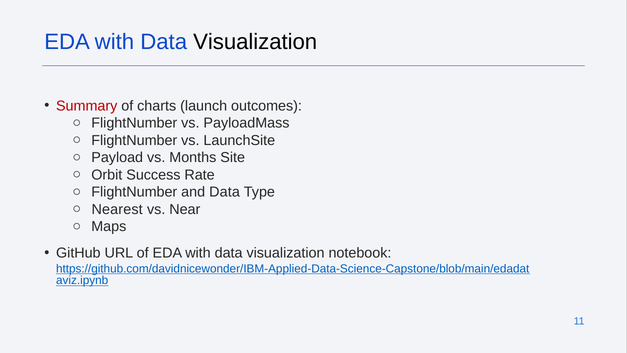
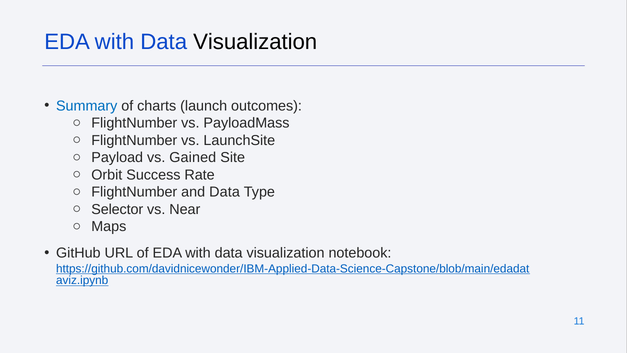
Summary colour: red -> blue
Months: Months -> Gained
Nearest: Nearest -> Selector
